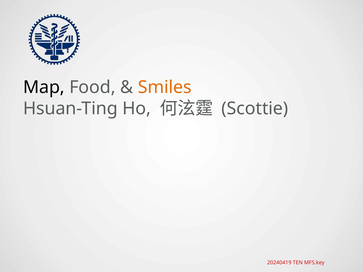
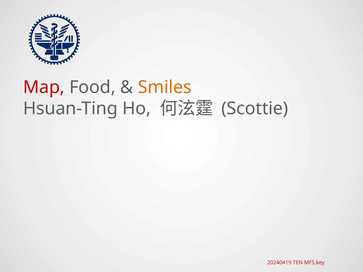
Map colour: black -> red
